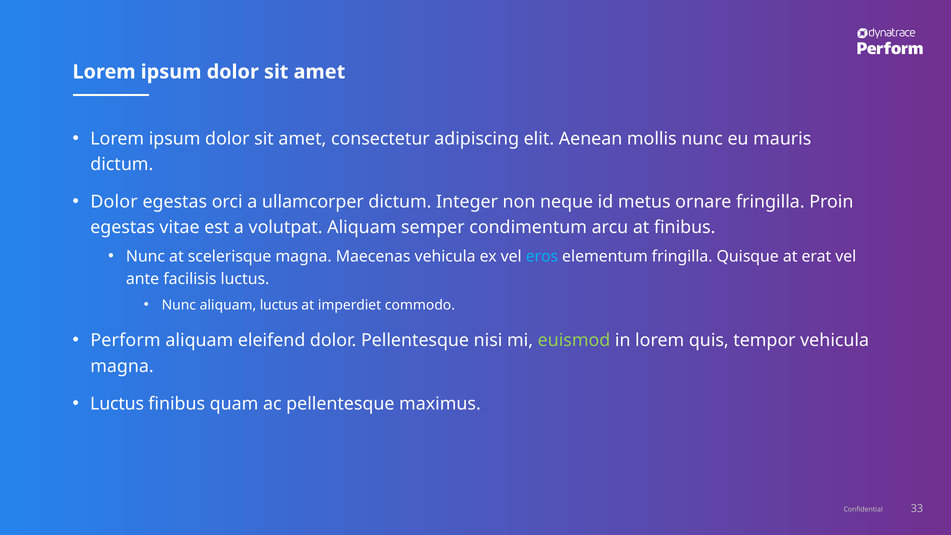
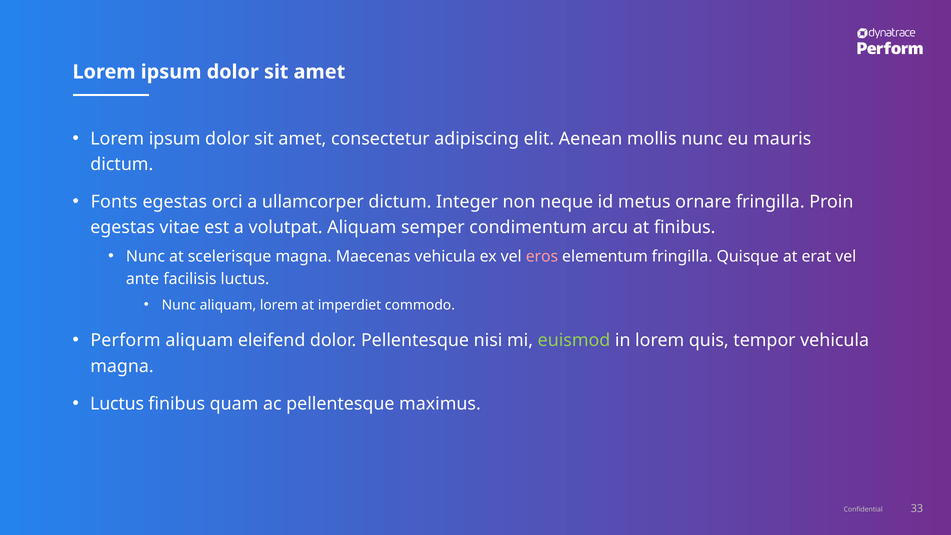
Dolor at (114, 202): Dolor -> Fonts
eros colour: light blue -> pink
aliquam luctus: luctus -> lorem
